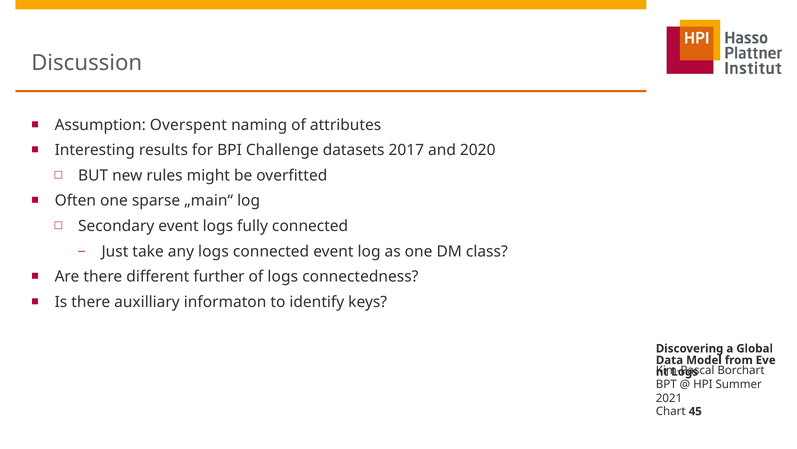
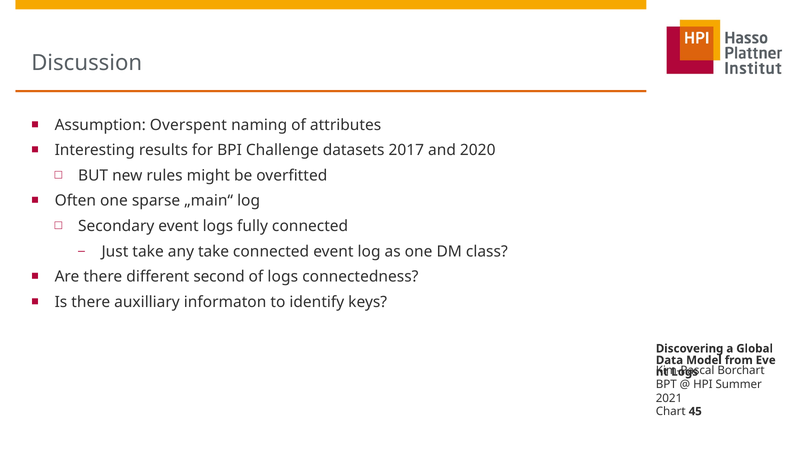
any logs: logs -> take
further: further -> second
